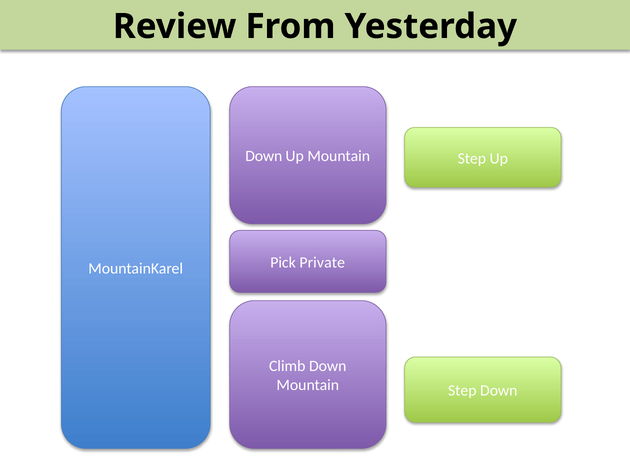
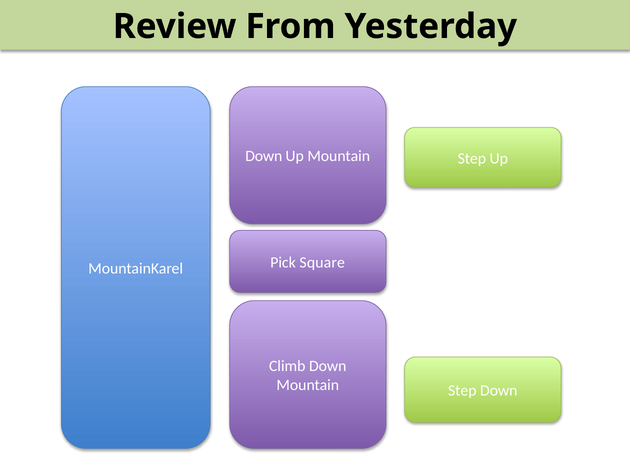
Private: Private -> Square
